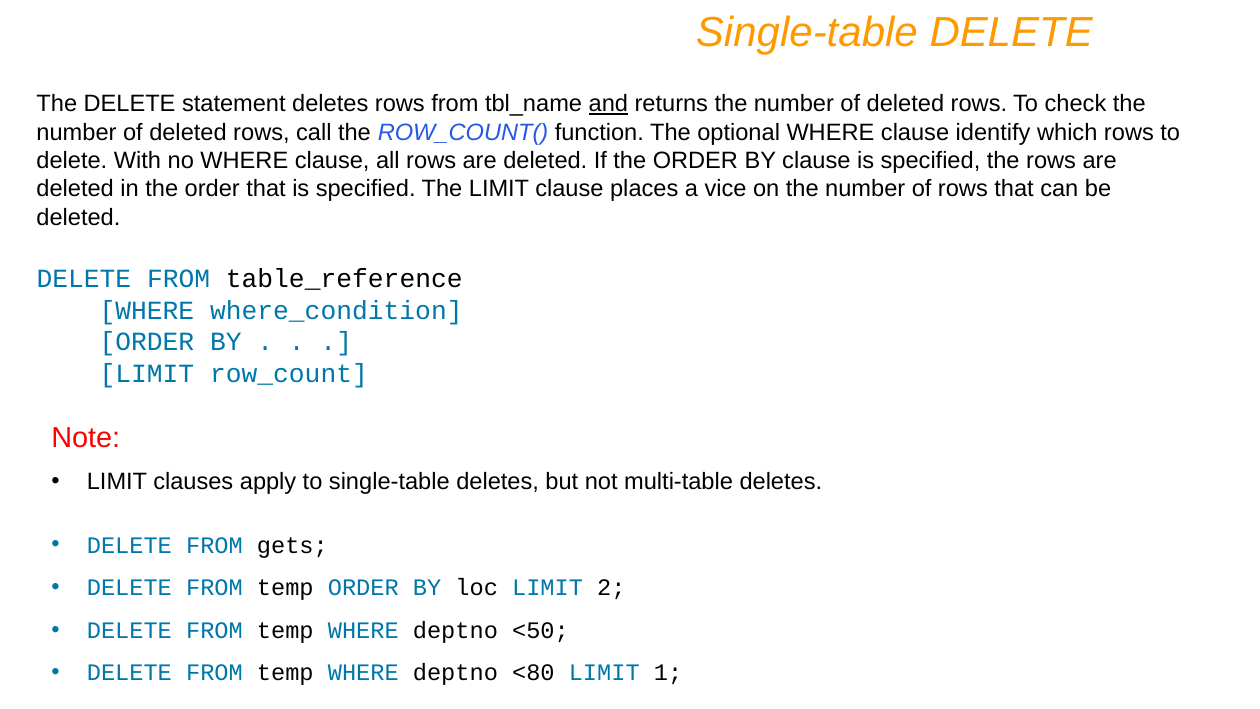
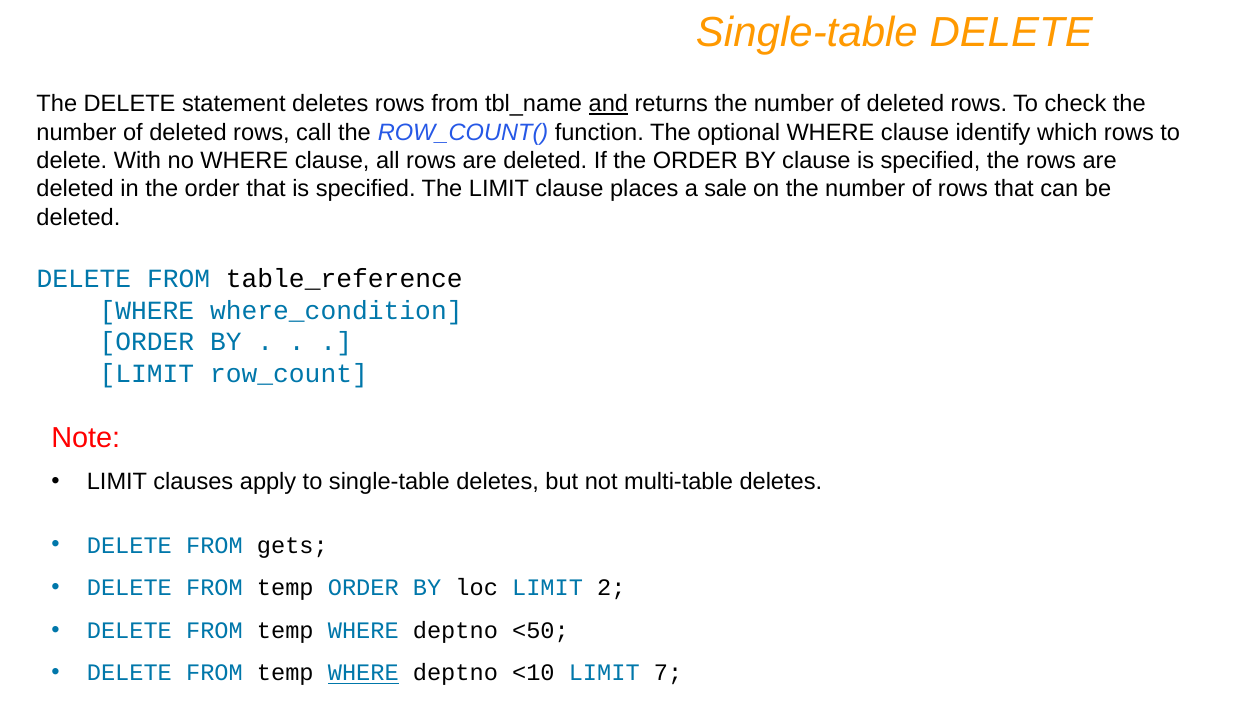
vice: vice -> sale
WHERE at (363, 673) underline: none -> present
<80: <80 -> <10
1: 1 -> 7
